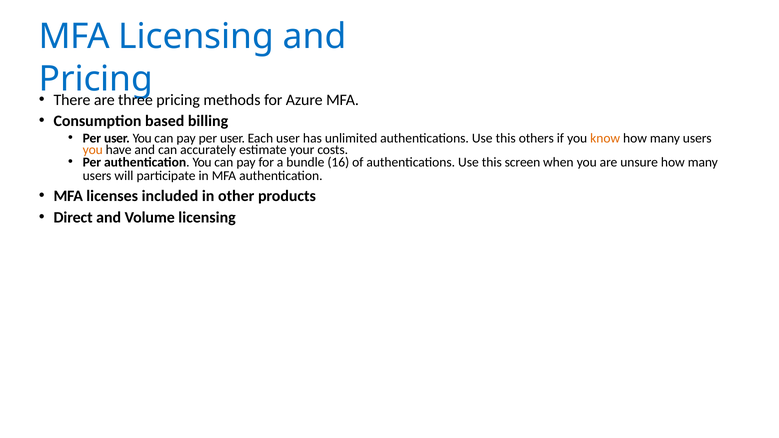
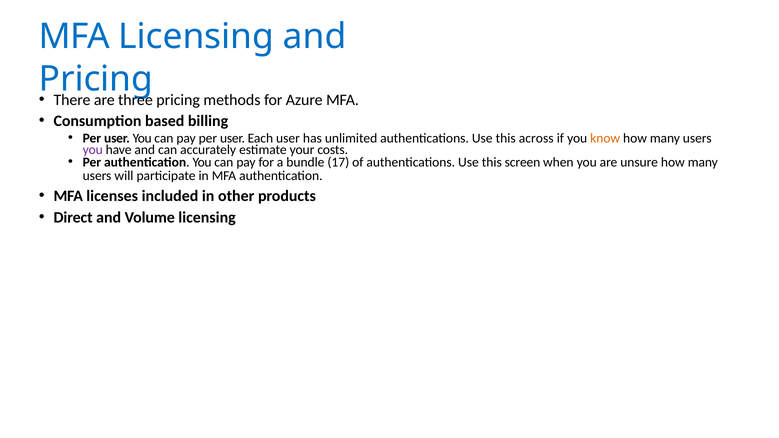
others: others -> across
you at (93, 150) colour: orange -> purple
16: 16 -> 17
